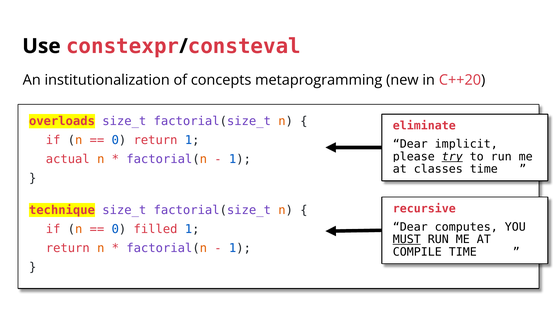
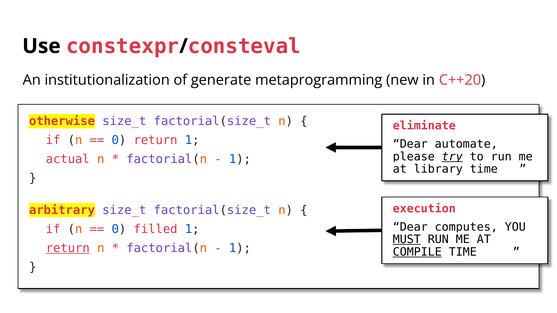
concepts: concepts -> generate
overloads: overloads -> otherwise
implicit: implicit -> automate
classes: classes -> library
recursive: recursive -> execution
technique: technique -> arbitrary
return at (68, 248) underline: none -> present
COMPILE underline: none -> present
